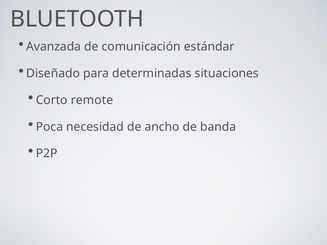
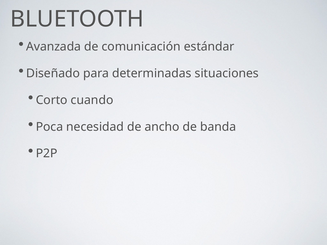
remote: remote -> cuando
